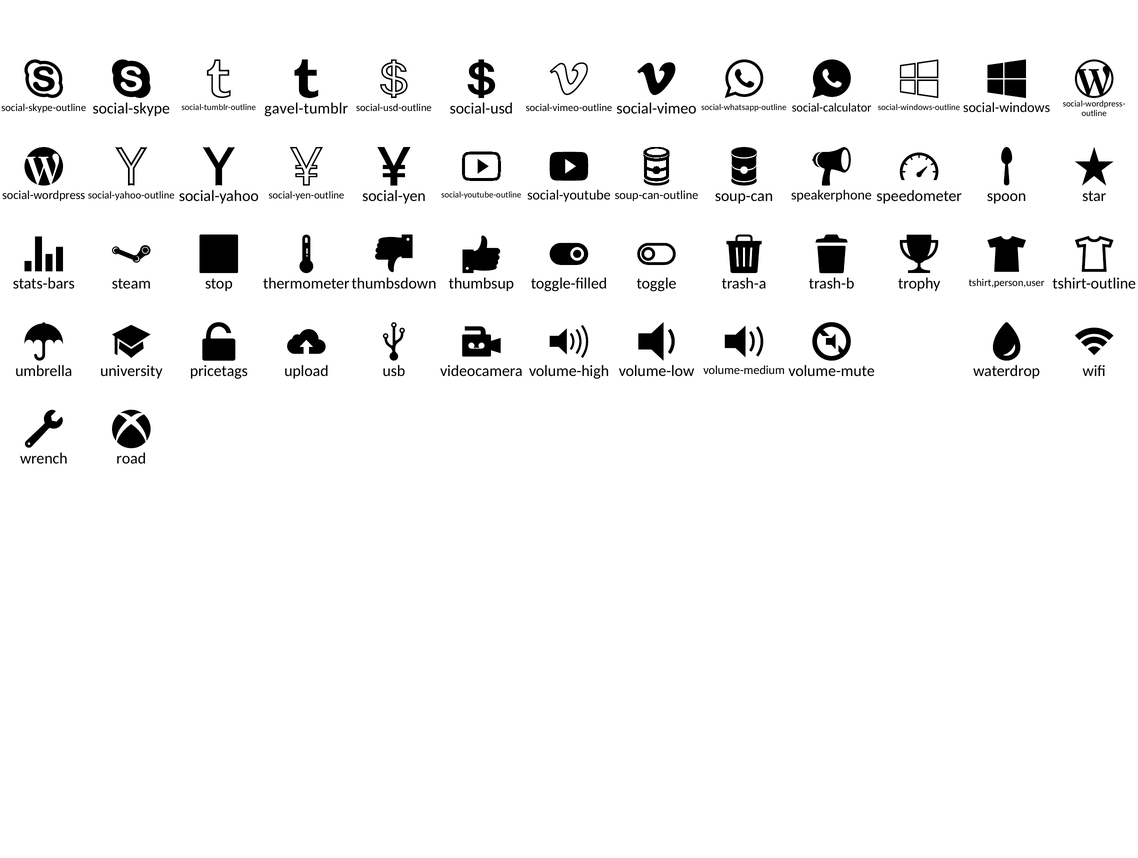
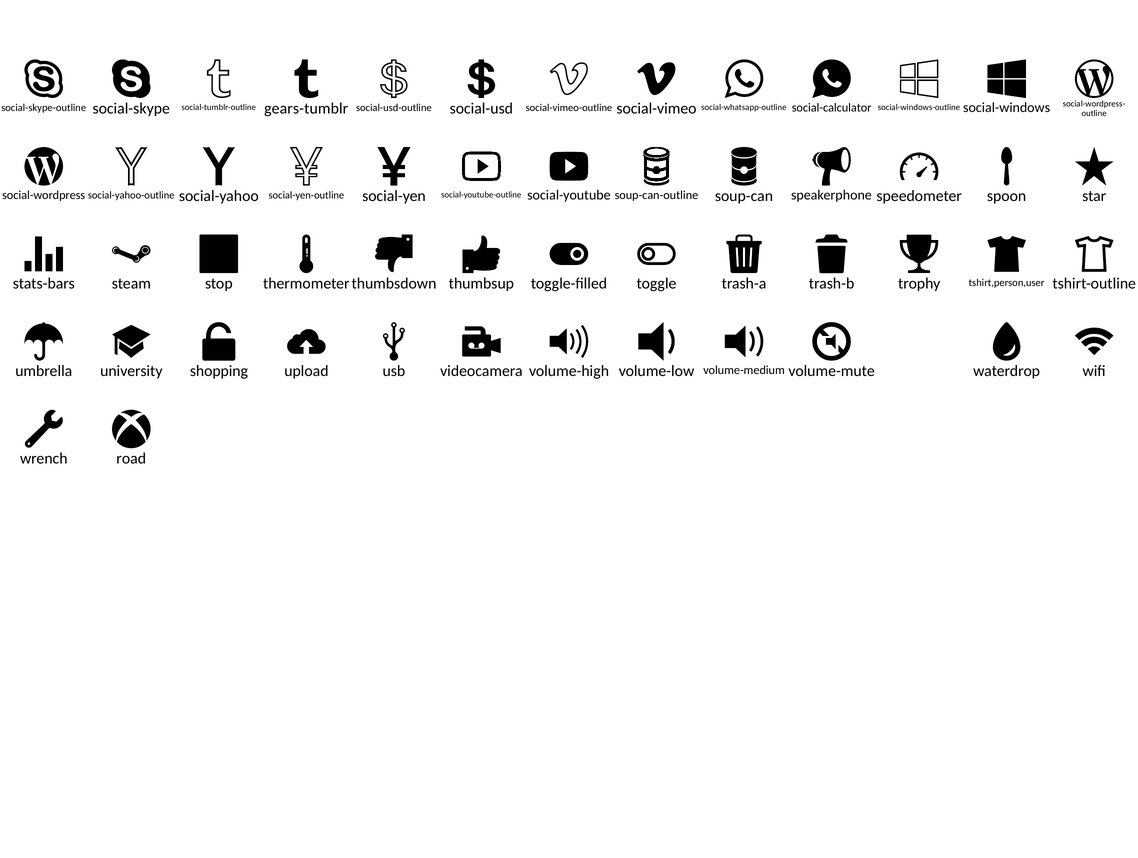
gavel-tumblr: gavel-tumblr -> gears-tumblr
pricetags: pricetags -> shopping
